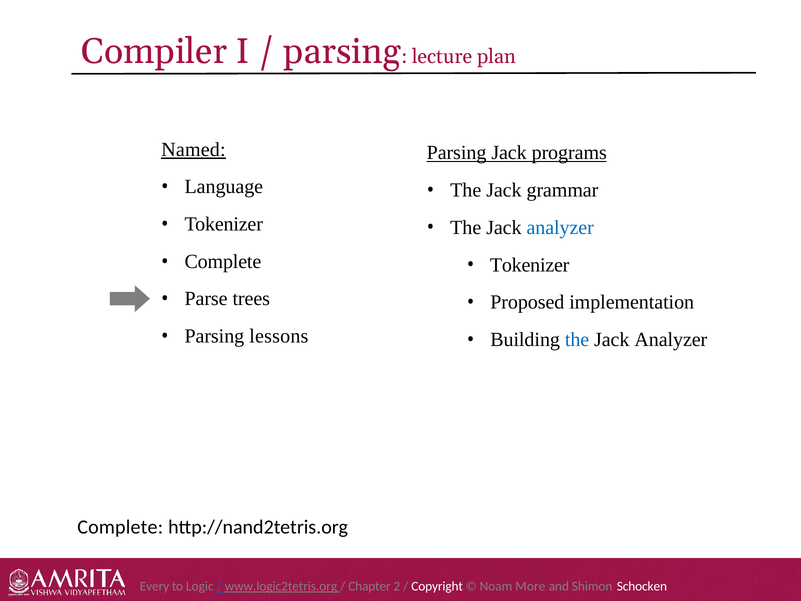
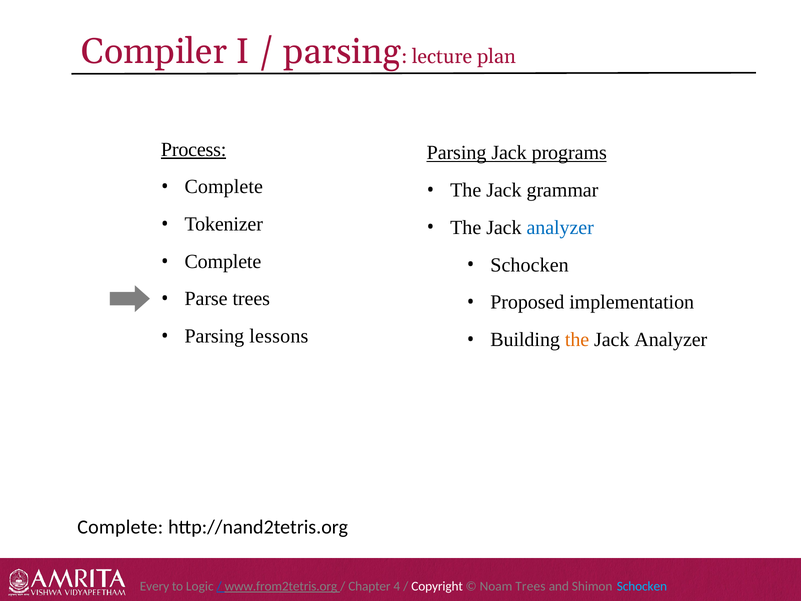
Named: Named -> Process
Language at (224, 187): Language -> Complete
Tokenizer at (530, 265): Tokenizer -> Schocken
the at (577, 340) colour: blue -> orange
www.logic2tetris.org: www.logic2tetris.org -> www.from2tetris.org
2: 2 -> 4
Noam More: More -> Trees
Schocken at (642, 586) colour: white -> light blue
